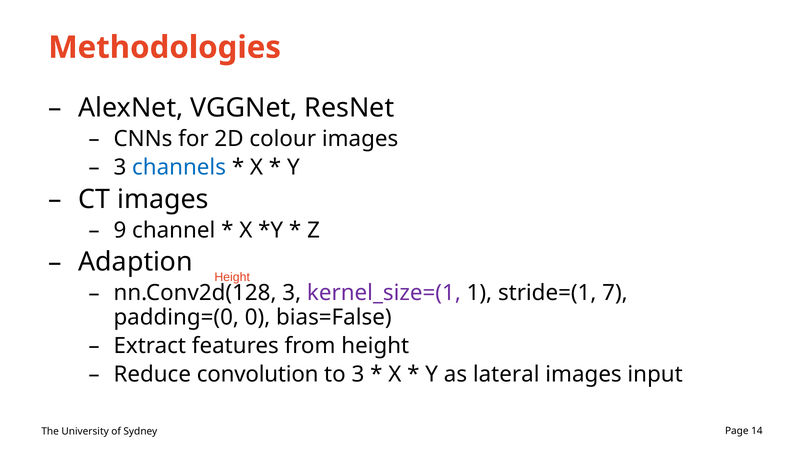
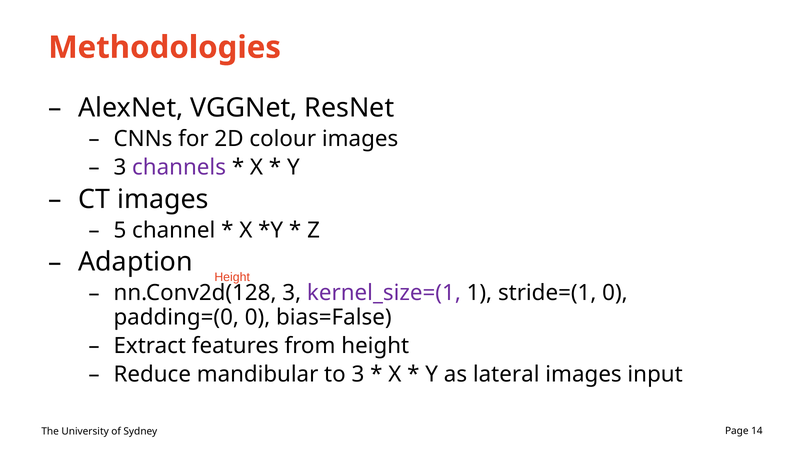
channels colour: blue -> purple
9: 9 -> 5
stride=(1 7: 7 -> 0
convolution: convolution -> mandibular
